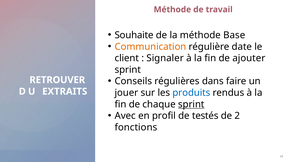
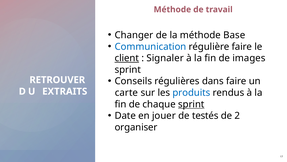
Souhaite: Souhaite -> Changer
Communication colour: orange -> blue
régulière date: date -> faire
client underline: none -> present
ajouter: ajouter -> images
jouer: jouer -> carte
Avec: Avec -> Date
profil: profil -> jouer
fonctions: fonctions -> organiser
